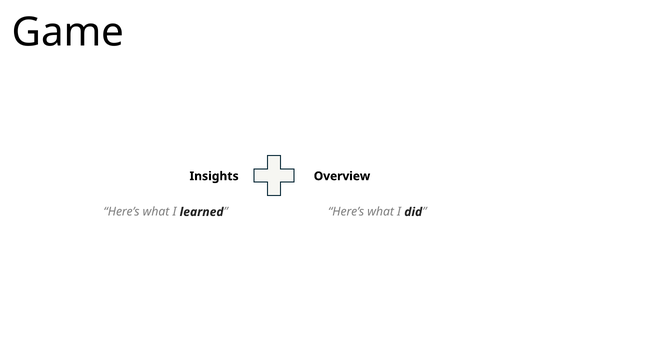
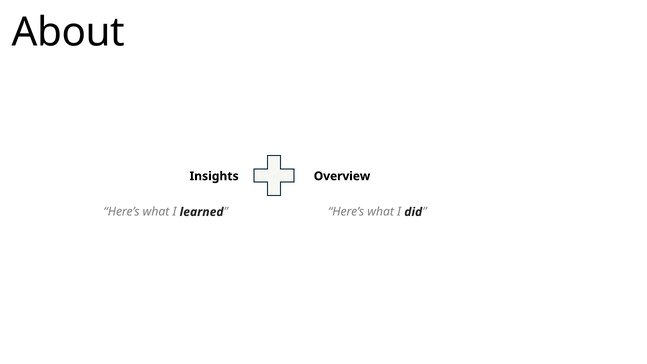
Game: Game -> About
